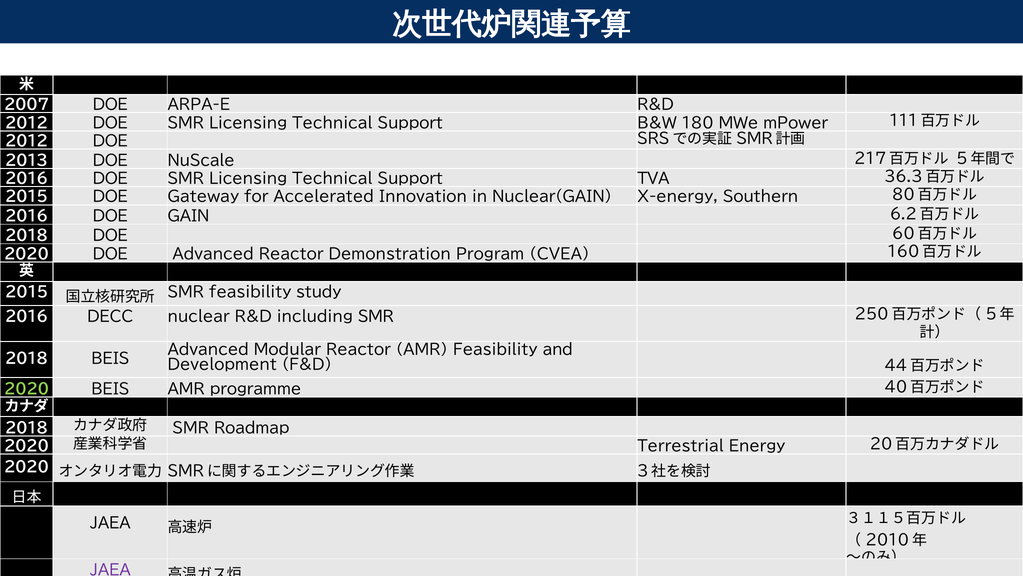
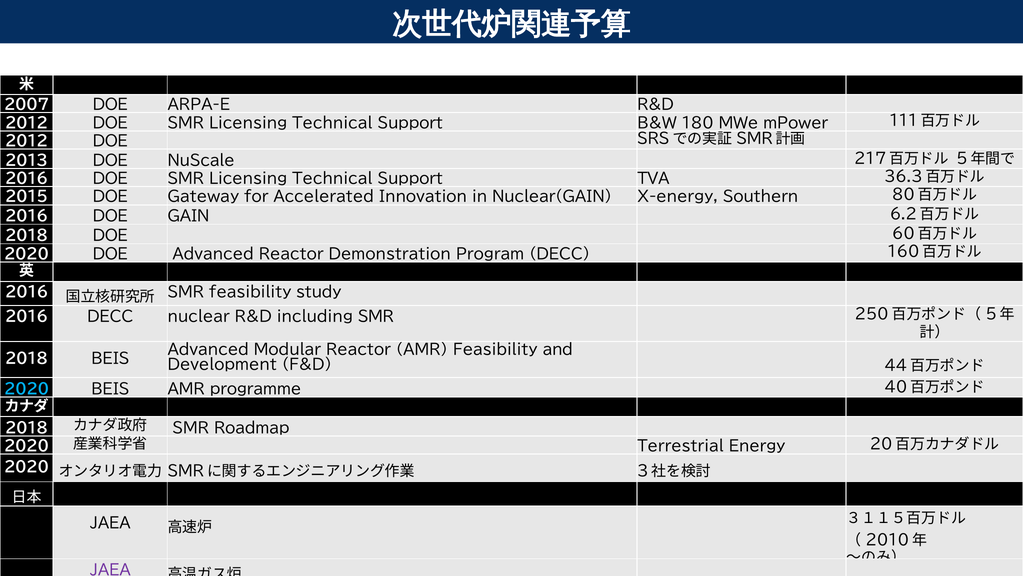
Program CVEA: CVEA -> DECC
2015 at (27, 292): 2015 -> 2016
2020 at (27, 389) colour: light green -> light blue
